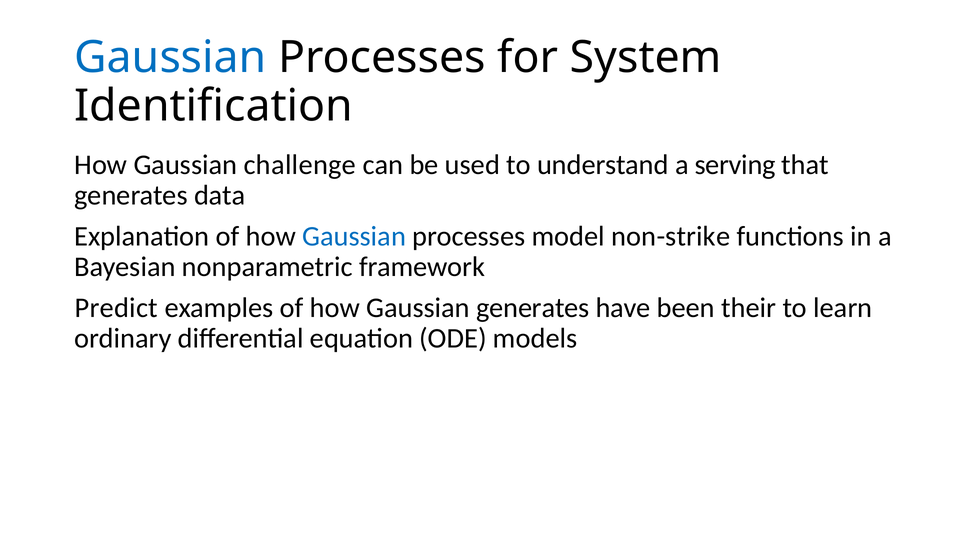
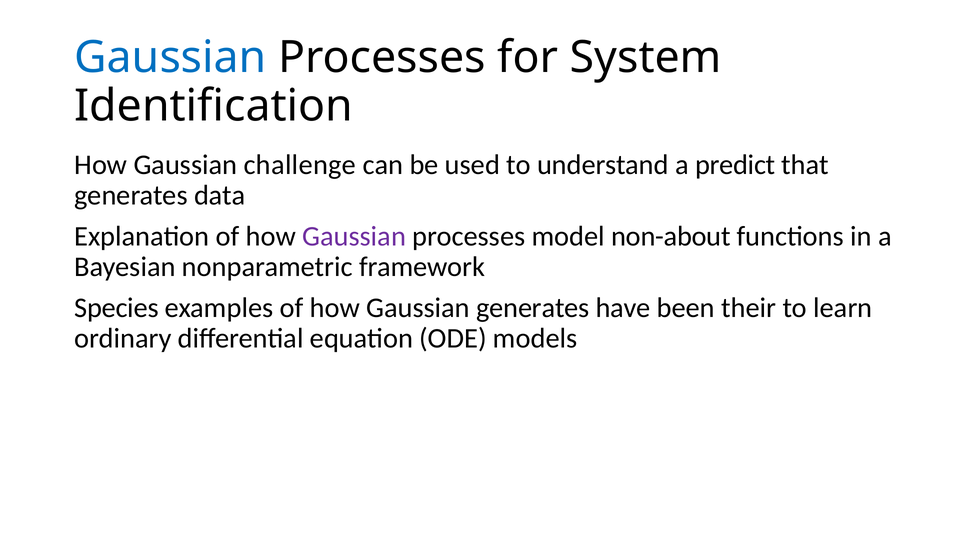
serving: serving -> predict
Gaussian at (354, 236) colour: blue -> purple
non-strike: non-strike -> non-about
Predict: Predict -> Species
